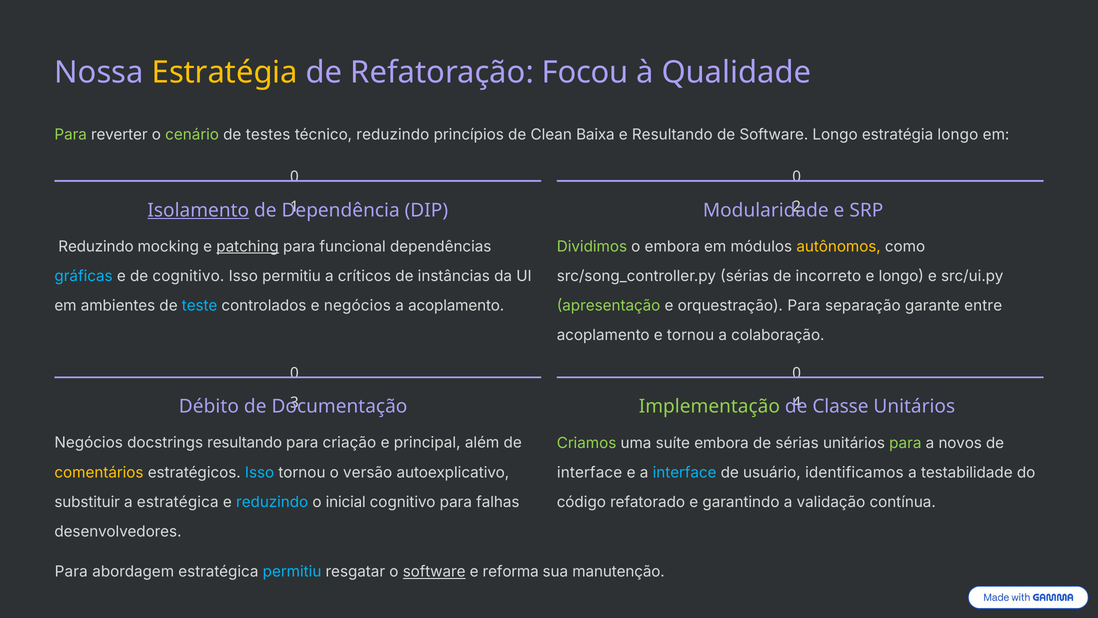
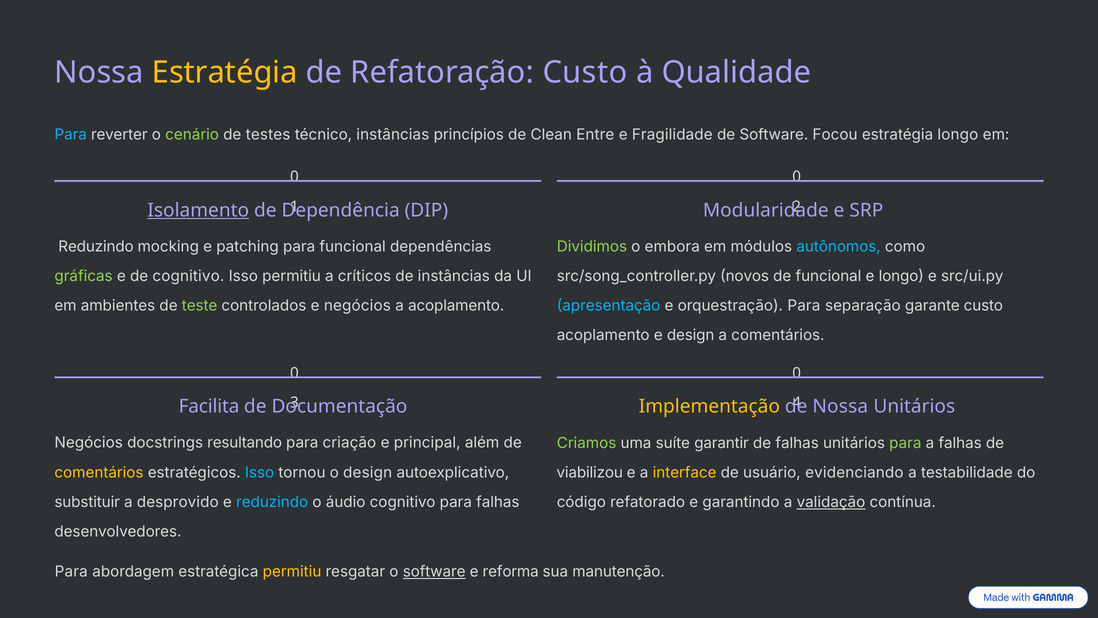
Refatoração Focou: Focou -> Custo
Para at (71, 134) colour: light green -> light blue
técnico reduzindo: reduzindo -> instâncias
Baixa: Baixa -> Entre
e Resultando: Resultando -> Fragilidade
Software Longo: Longo -> Focou
patching underline: present -> none
autônomos colour: yellow -> light blue
gráficas colour: light blue -> light green
src/song_controller.py sérias: sérias -> novos
de incorreto: incorreto -> funcional
apresentação colour: light green -> light blue
garante entre: entre -> custo
teste colour: light blue -> light green
e tornou: tornou -> design
a colaboração: colaboração -> comentários
Débito: Débito -> Facilita
Implementação colour: light green -> yellow
Classe at (840, 406): Classe -> Nossa
suíte embora: embora -> garantir
de sérias: sérias -> falhas
a novos: novos -> falhas
o versão: versão -> design
interface at (590, 472): interface -> viabilizou
interface at (685, 472) colour: light blue -> yellow
identificamos: identificamos -> evidenciando
a estratégica: estratégica -> desprovido
inicial: inicial -> áudio
validação underline: none -> present
permitiu at (292, 571) colour: light blue -> yellow
